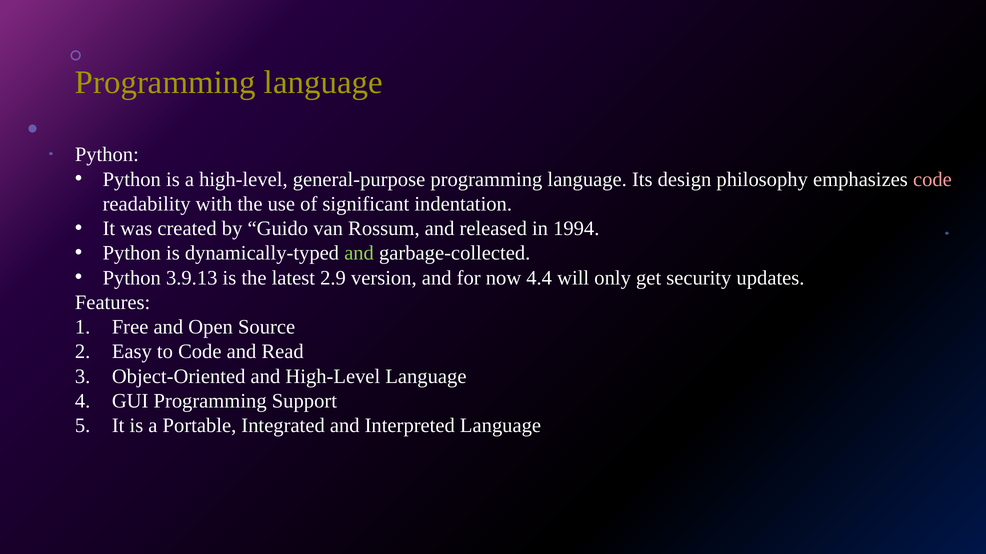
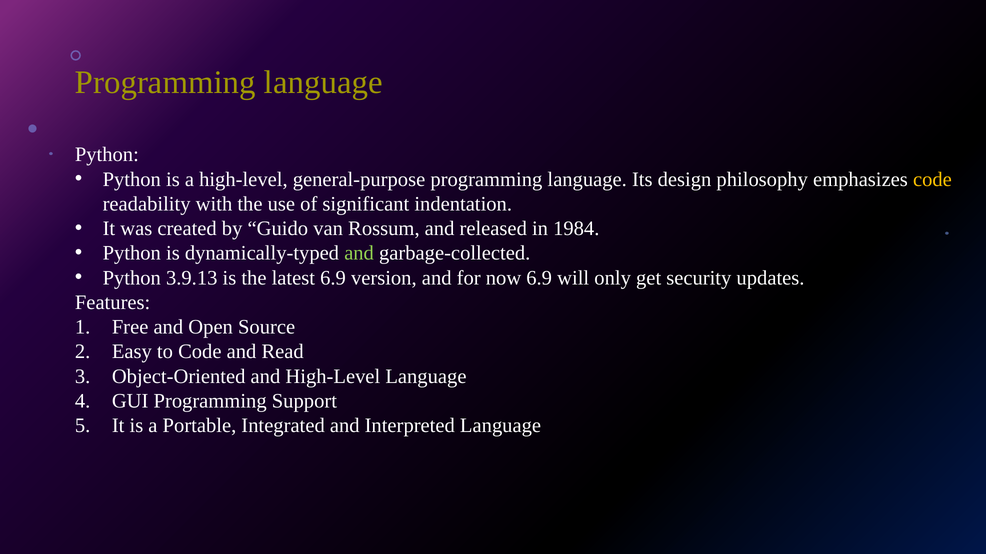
code at (932, 179) colour: pink -> yellow
1994: 1994 -> 1984
latest 2.9: 2.9 -> 6.9
now 4.4: 4.4 -> 6.9
